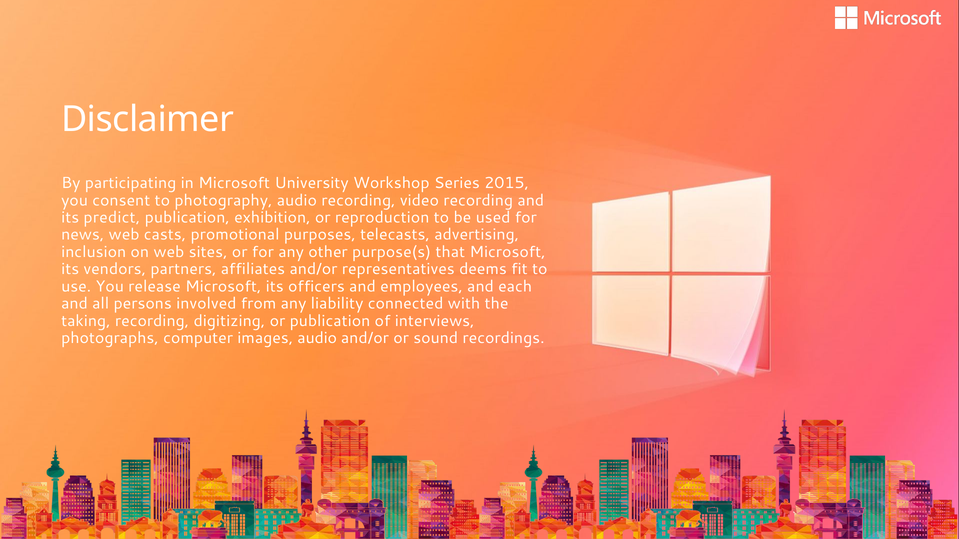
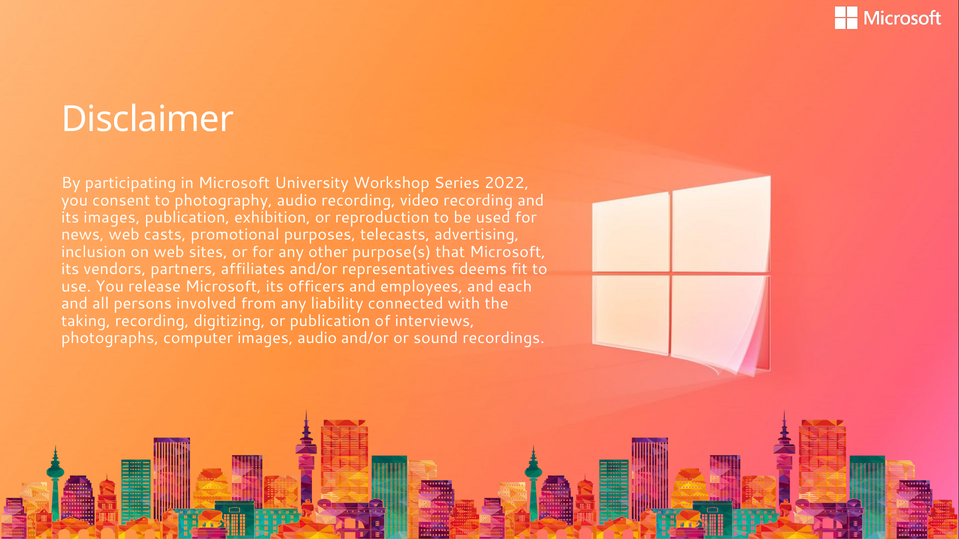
2015: 2015 -> 2022
its predict: predict -> images
